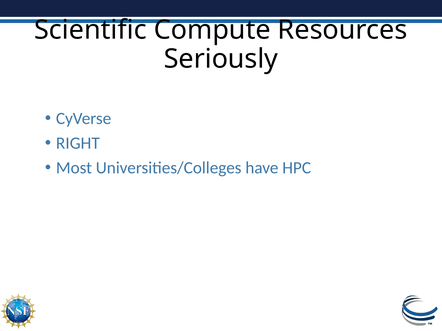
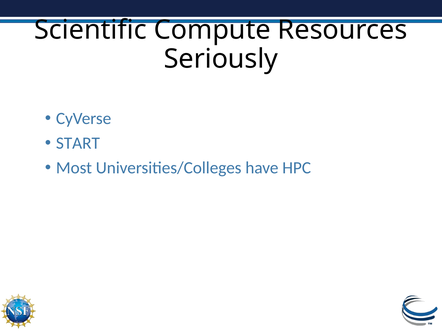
RIGHT: RIGHT -> START
